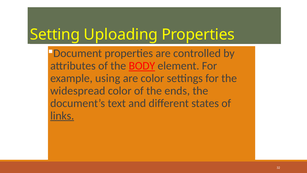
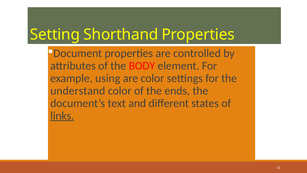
Uploading: Uploading -> Shorthand
BODY underline: present -> none
widespread: widespread -> understand
